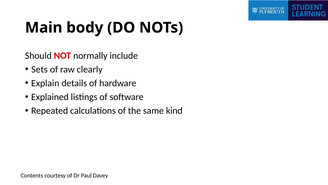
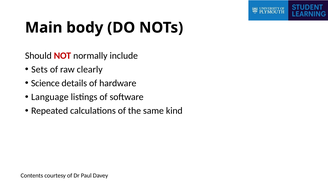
Explain: Explain -> Science
Explained: Explained -> Language
